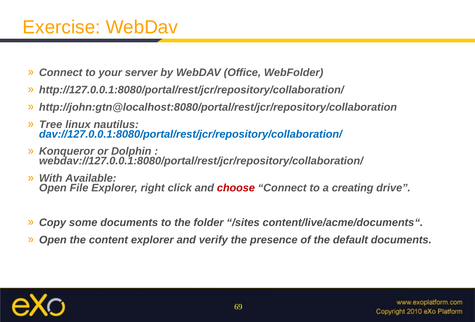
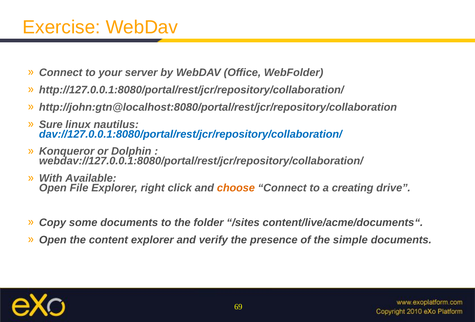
Tree: Tree -> Sure
choose colour: red -> orange
default: default -> simple
